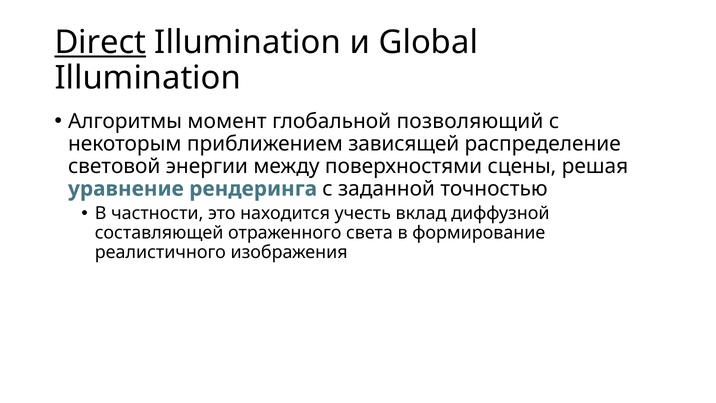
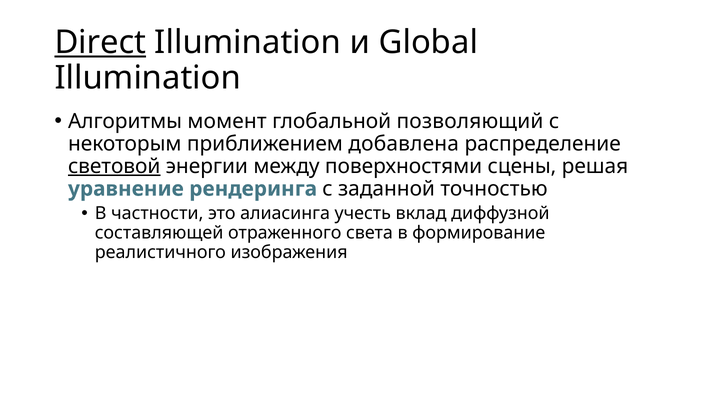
зависящей: зависящей -> добавлена
световой underline: none -> present
находится: находится -> алиасинга
